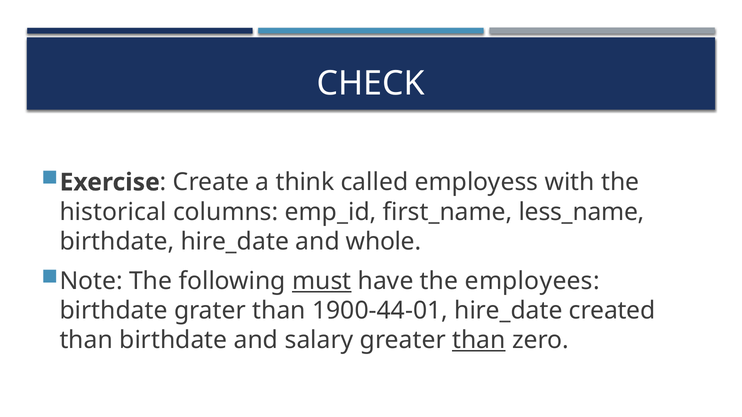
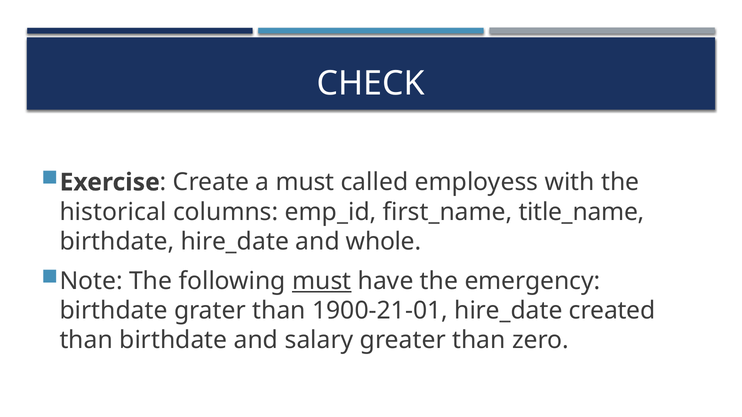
a think: think -> must
less_name: less_name -> title_name
employees: employees -> emergency
1900-44-01: 1900-44-01 -> 1900-21-01
than at (479, 341) underline: present -> none
